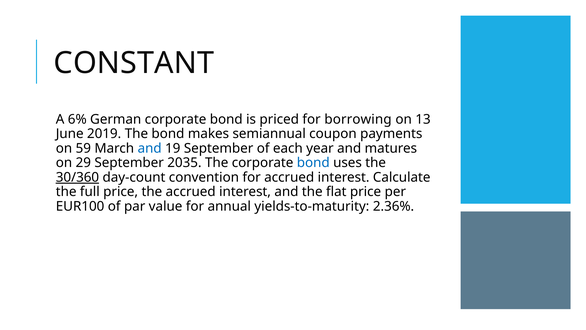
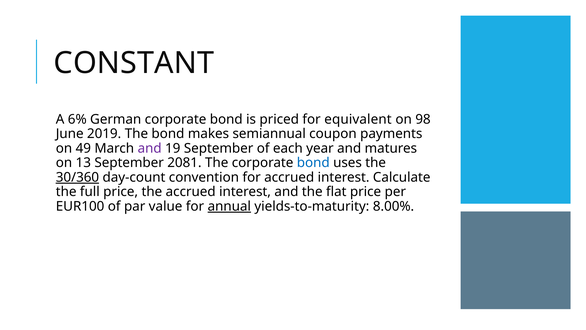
borrowing: borrowing -> equivalent
13: 13 -> 98
59: 59 -> 49
and at (150, 148) colour: blue -> purple
29: 29 -> 13
2035: 2035 -> 2081
annual underline: none -> present
2.36%: 2.36% -> 8.00%
